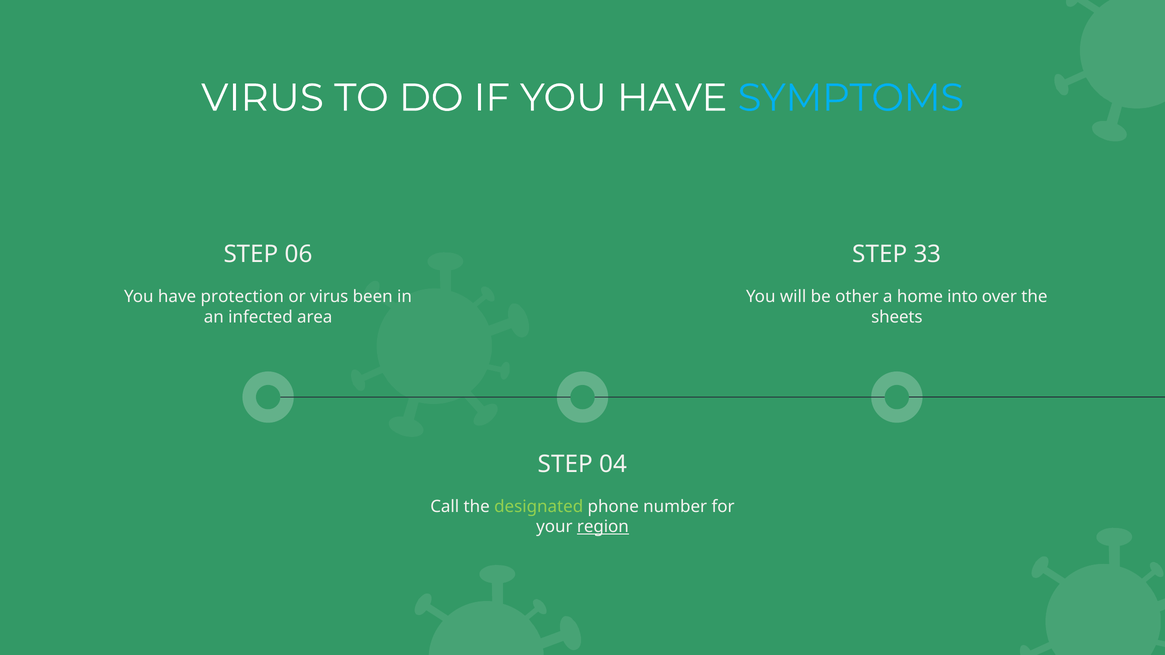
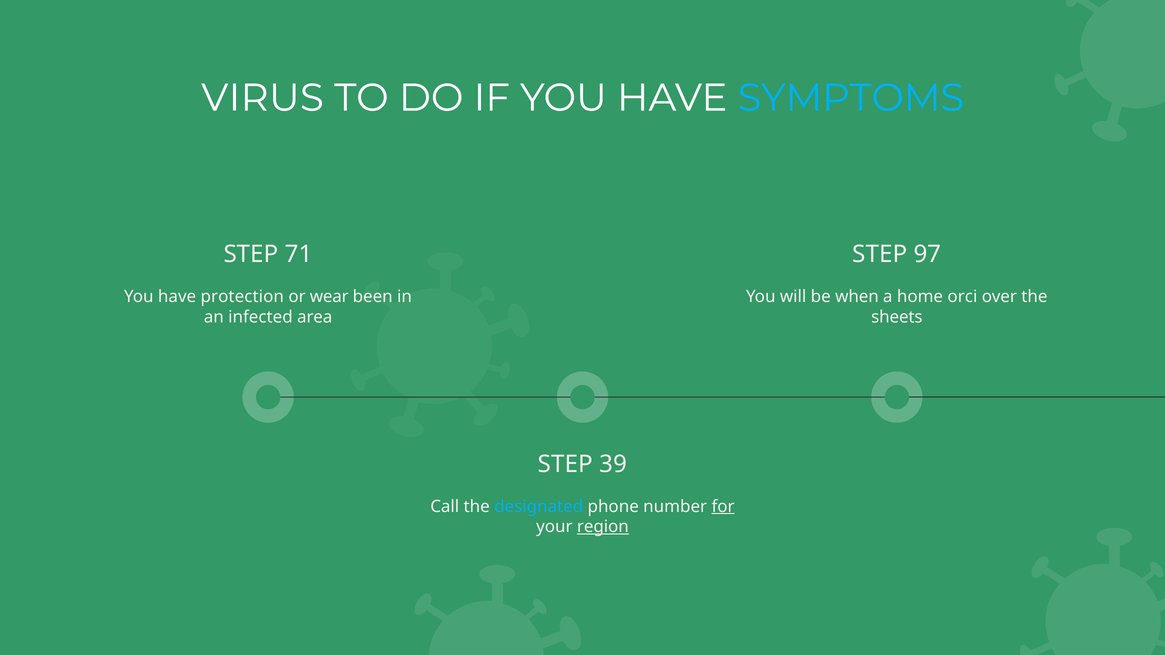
06: 06 -> 71
33: 33 -> 97
or virus: virus -> wear
other: other -> when
into: into -> orci
04: 04 -> 39
designated colour: light green -> light blue
for underline: none -> present
